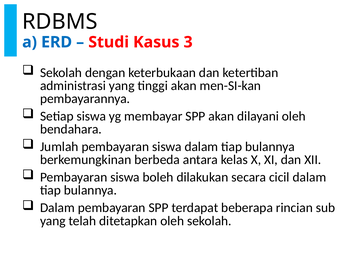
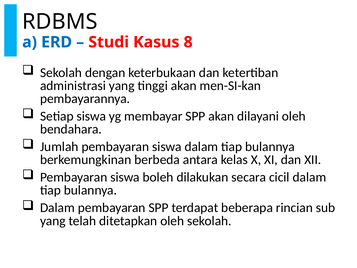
3: 3 -> 8
